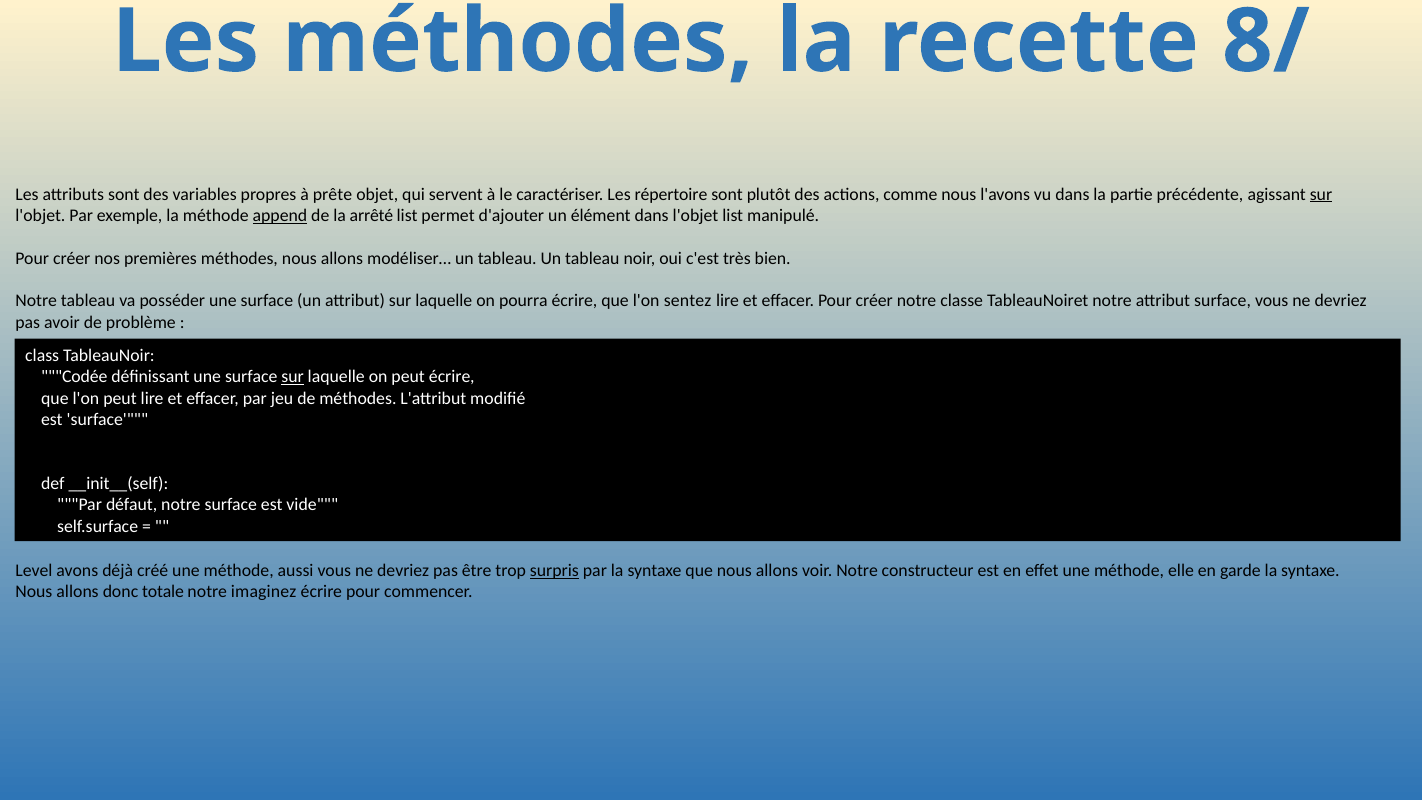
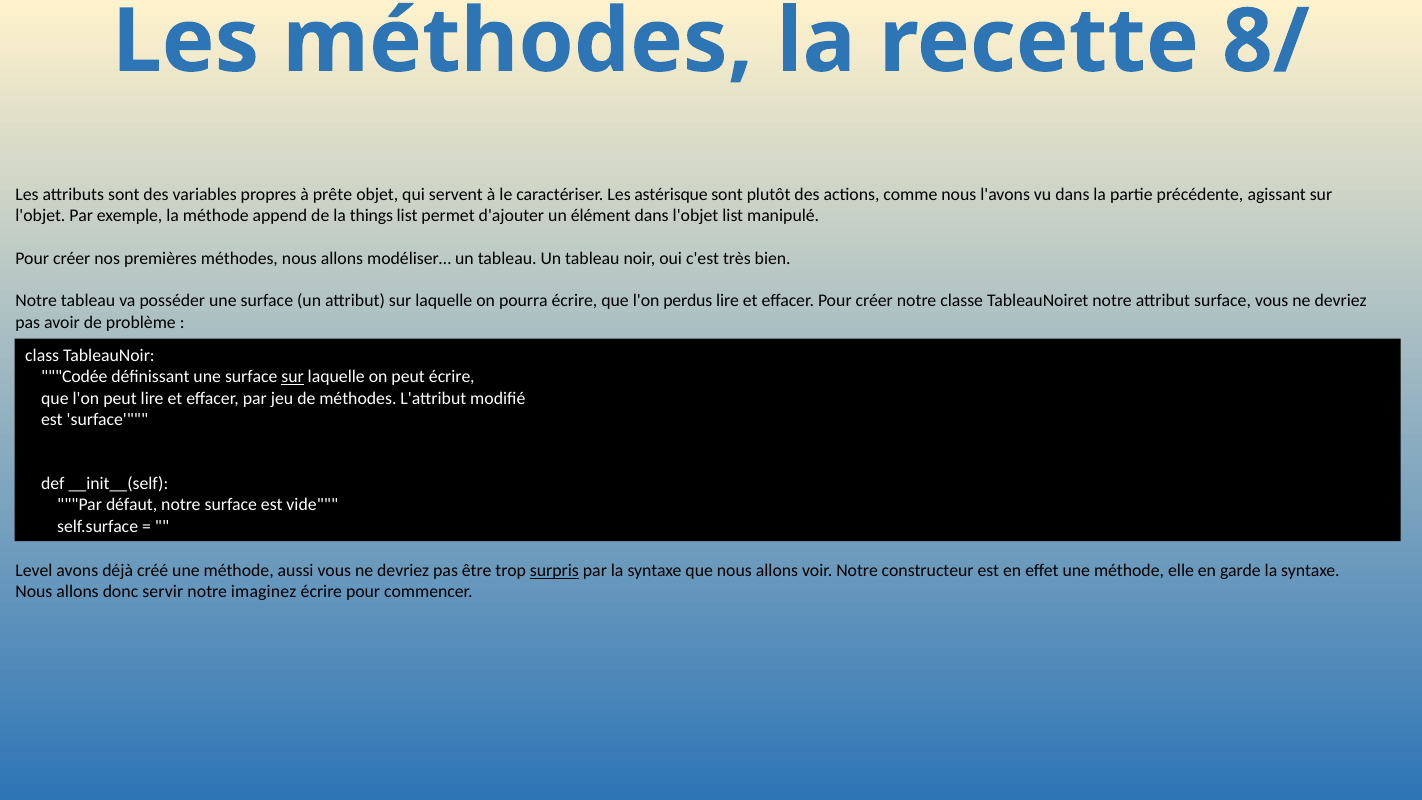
répertoire: répertoire -> astérisque
sur at (1321, 194) underline: present -> none
append underline: present -> none
arrêté: arrêté -> things
sentez: sentez -> perdus
totale: totale -> servir
